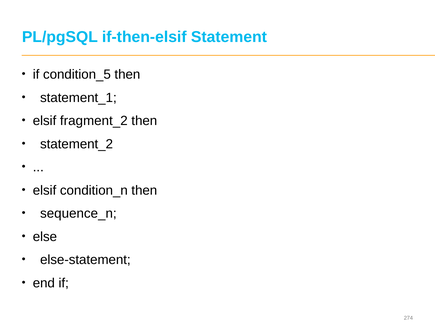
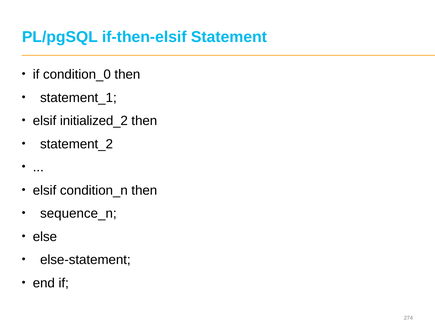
condition_5: condition_5 -> condition_0
fragment_2: fragment_2 -> initialized_2
